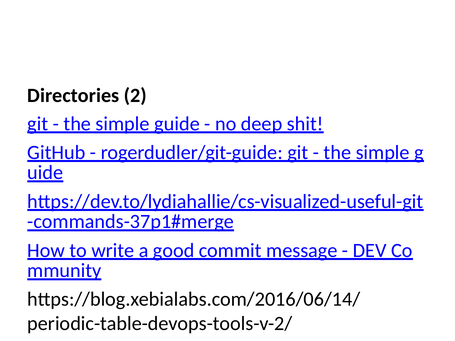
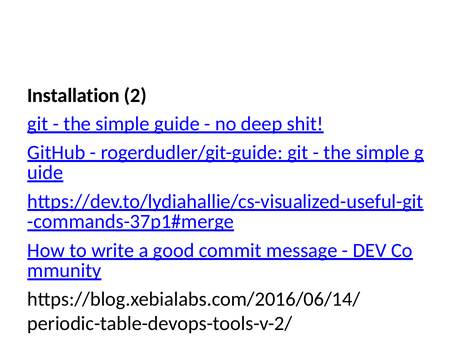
Directories: Directories -> Installation
